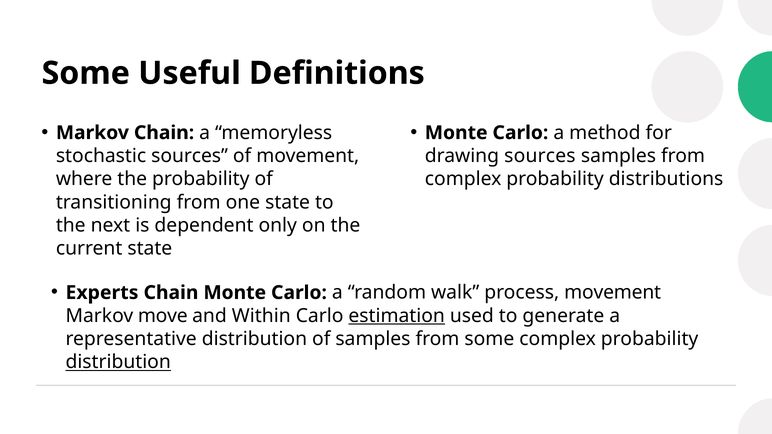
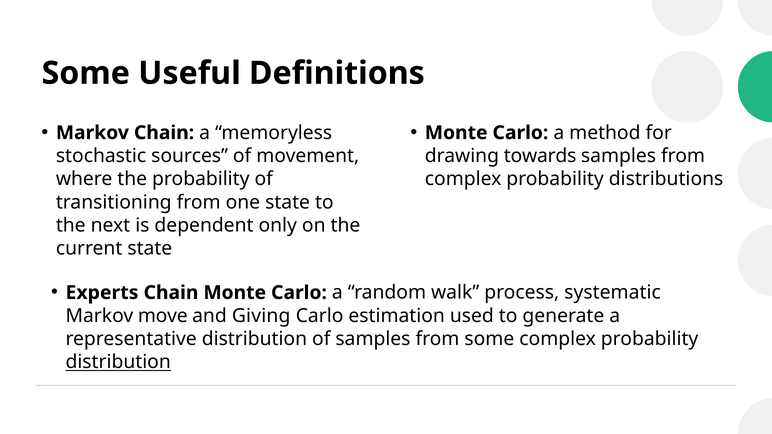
drawing sources: sources -> towards
process movement: movement -> systematic
Within: Within -> Giving
estimation underline: present -> none
